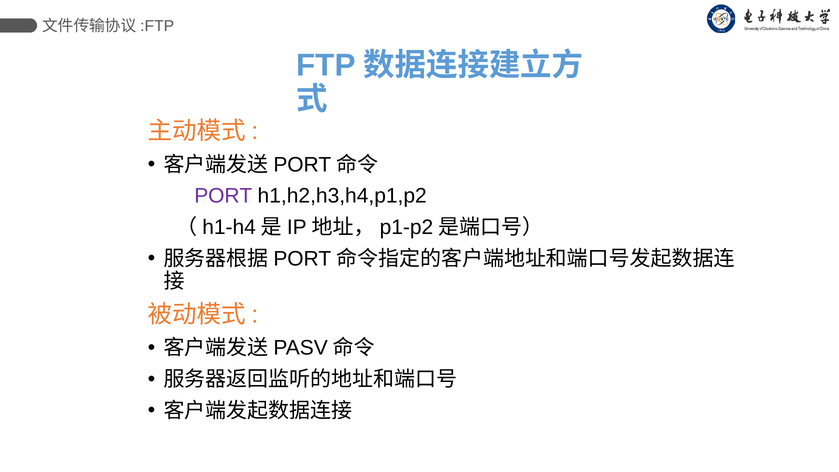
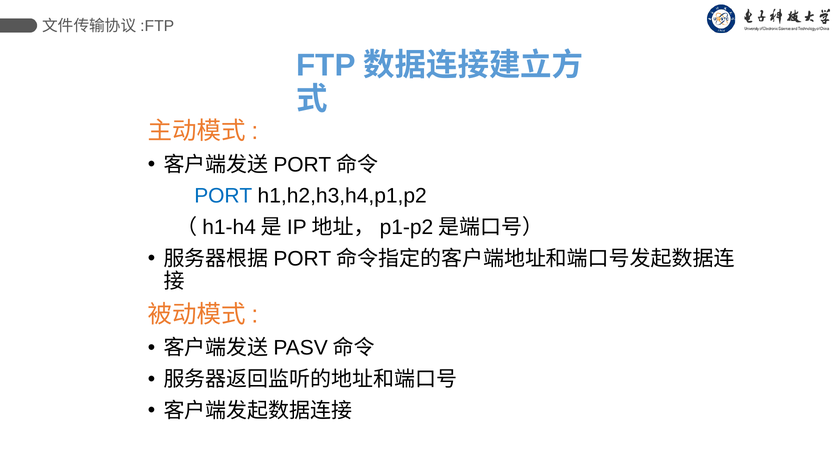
PORT colour: purple -> blue
